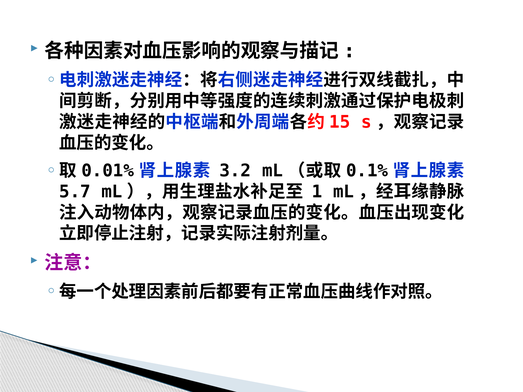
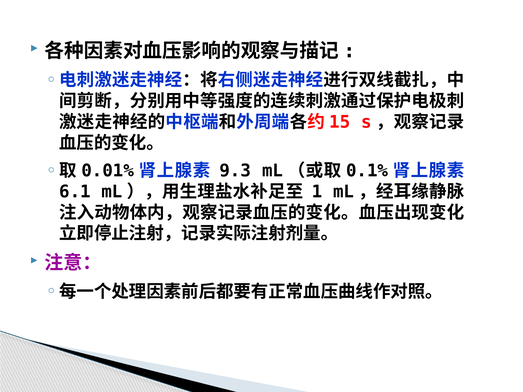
3.2: 3.2 -> 9.3
5.7: 5.7 -> 6.1
